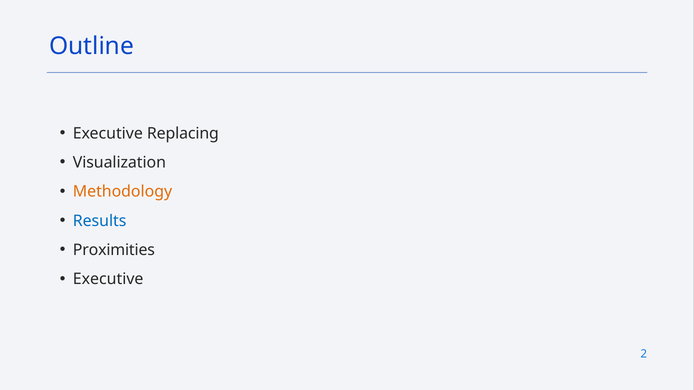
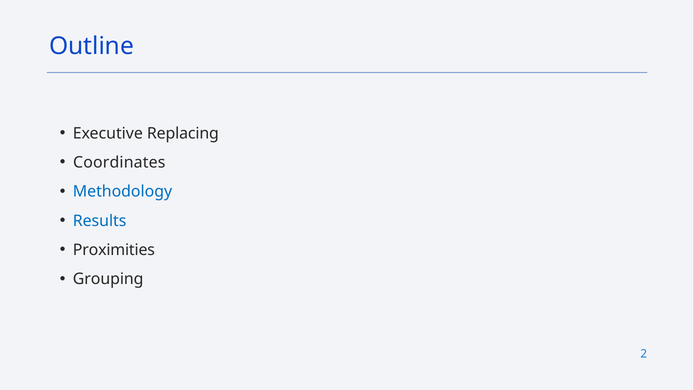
Visualization: Visualization -> Coordinates
Methodology colour: orange -> blue
Executive at (108, 279): Executive -> Grouping
